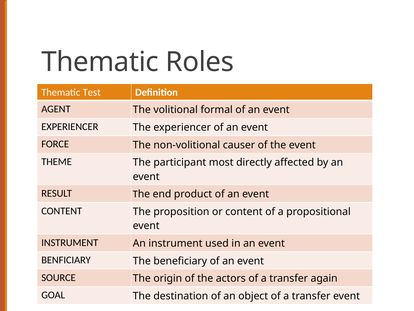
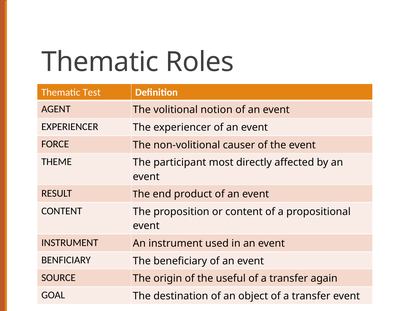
formal: formal -> notion
actors: actors -> useful
